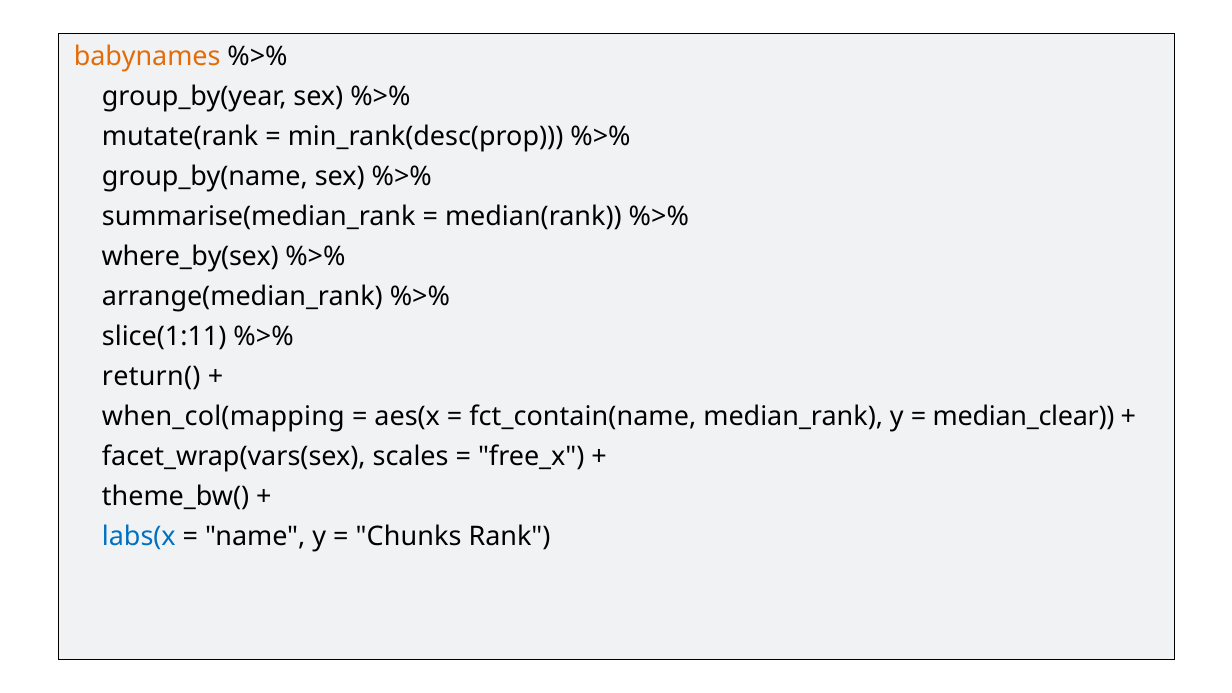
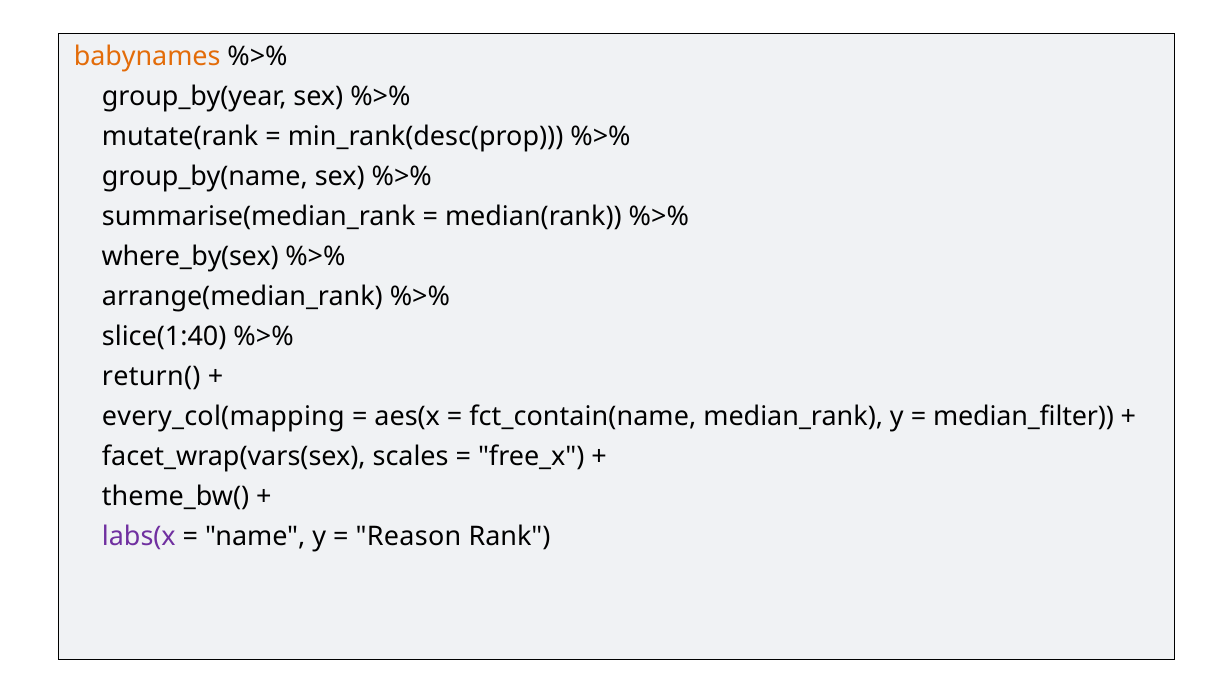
slice(1:11: slice(1:11 -> slice(1:40
when_col(mapping: when_col(mapping -> every_col(mapping
median_clear: median_clear -> median_filter
labs(x colour: blue -> purple
Chunks: Chunks -> Reason
